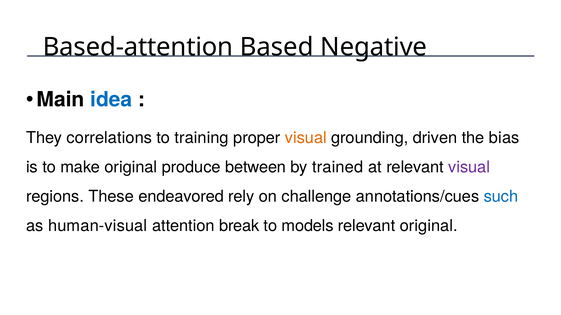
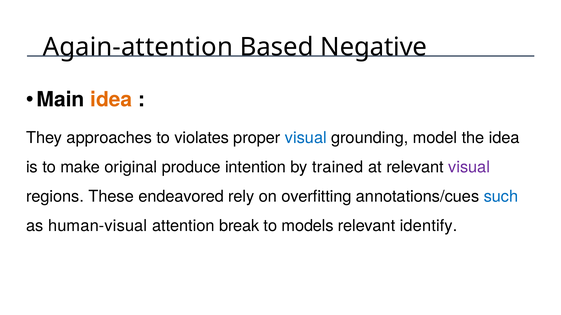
Based-attention: Based-attention -> Again-attention
idea at (111, 100) colour: blue -> orange
correlations: correlations -> approaches
training: training -> violates
visual at (306, 138) colour: orange -> blue
driven: driven -> model
the bias: bias -> idea
between: between -> intention
challenge: challenge -> overfitting
relevant original: original -> identify
